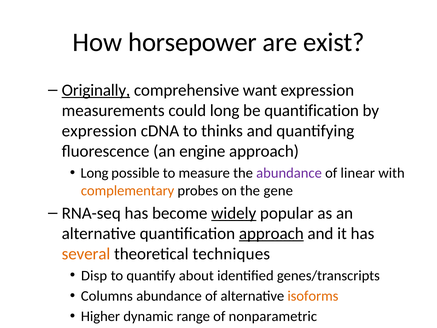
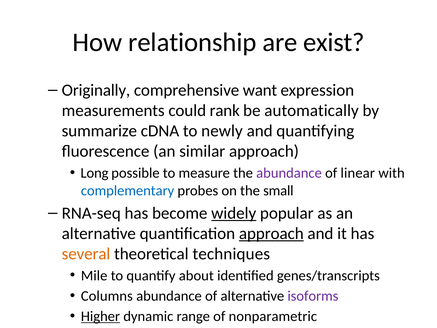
horsepower: horsepower -> relationship
Originally underline: present -> none
could long: long -> rank
be quantification: quantification -> automatically
expression at (99, 131): expression -> summarize
thinks: thinks -> newly
engine: engine -> similar
complementary colour: orange -> blue
gene: gene -> small
Disp: Disp -> Mile
isoforms colour: orange -> purple
Higher underline: none -> present
